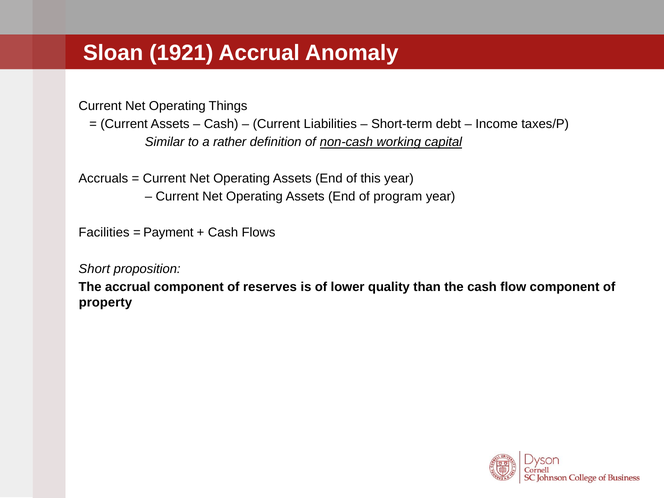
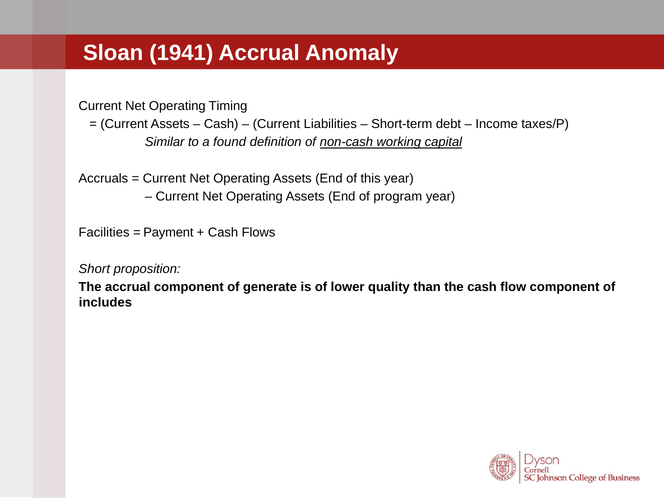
1921: 1921 -> 1941
Things: Things -> Timing
rather: rather -> found
reserves: reserves -> generate
property: property -> includes
